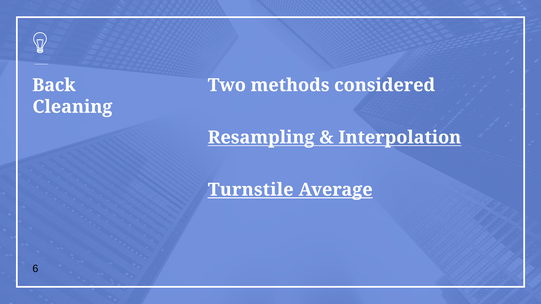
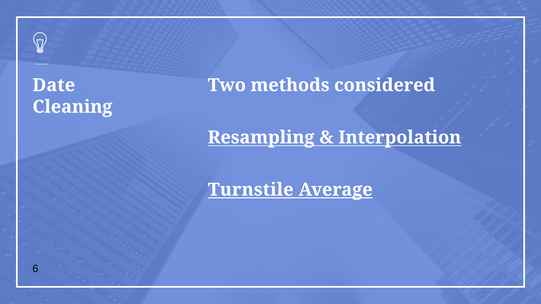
Back: Back -> Date
